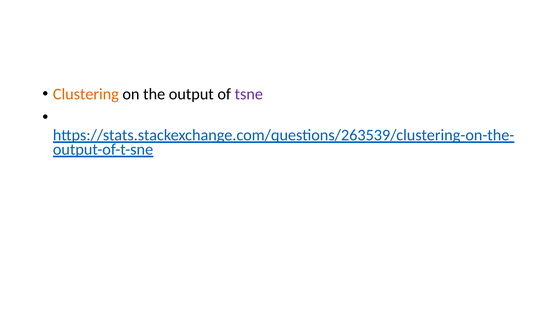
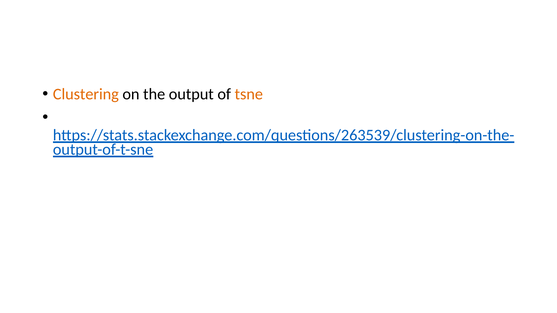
tsne colour: purple -> orange
